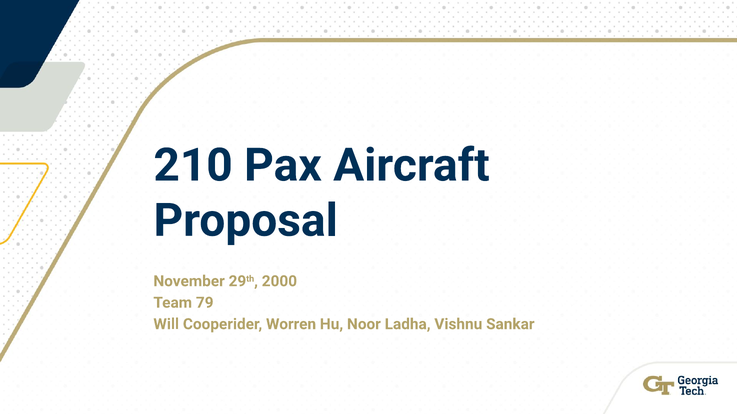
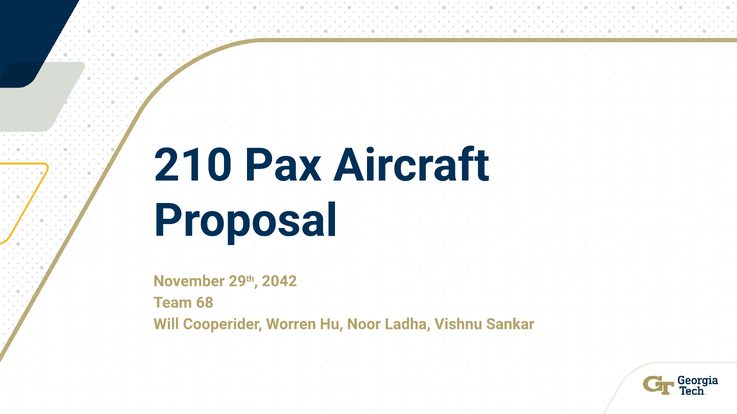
2000: 2000 -> 2042
79: 79 -> 68
